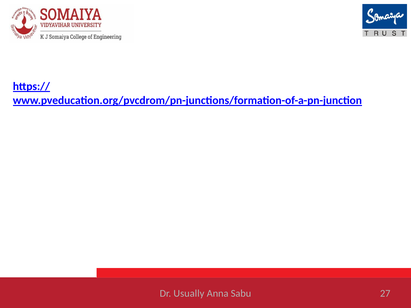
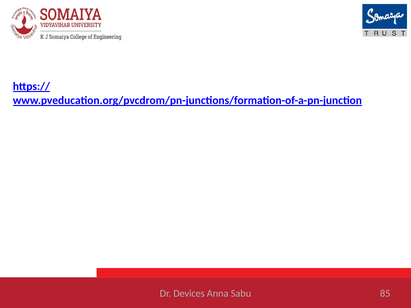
Usually: Usually -> Devices
27: 27 -> 85
